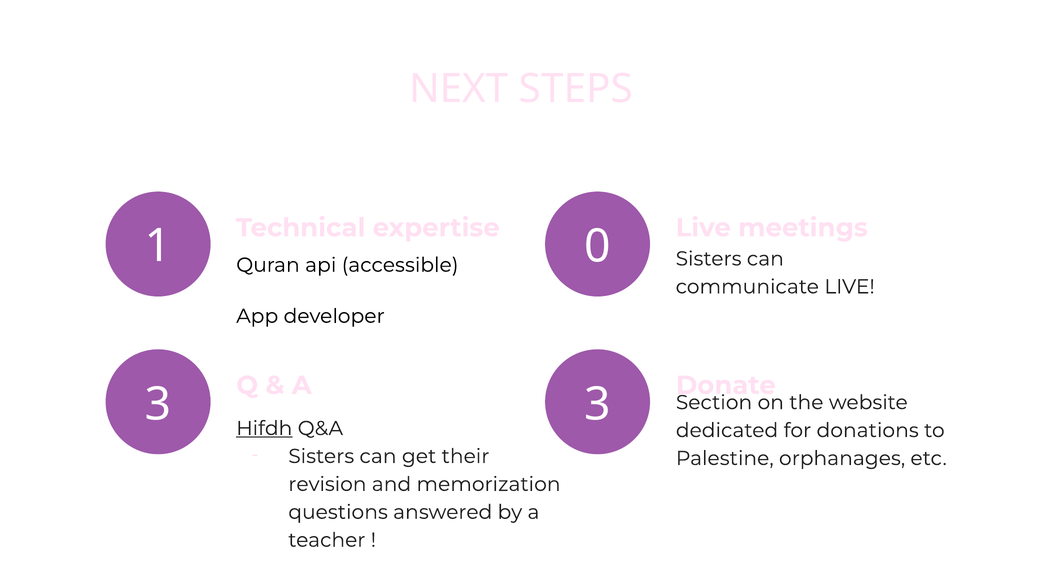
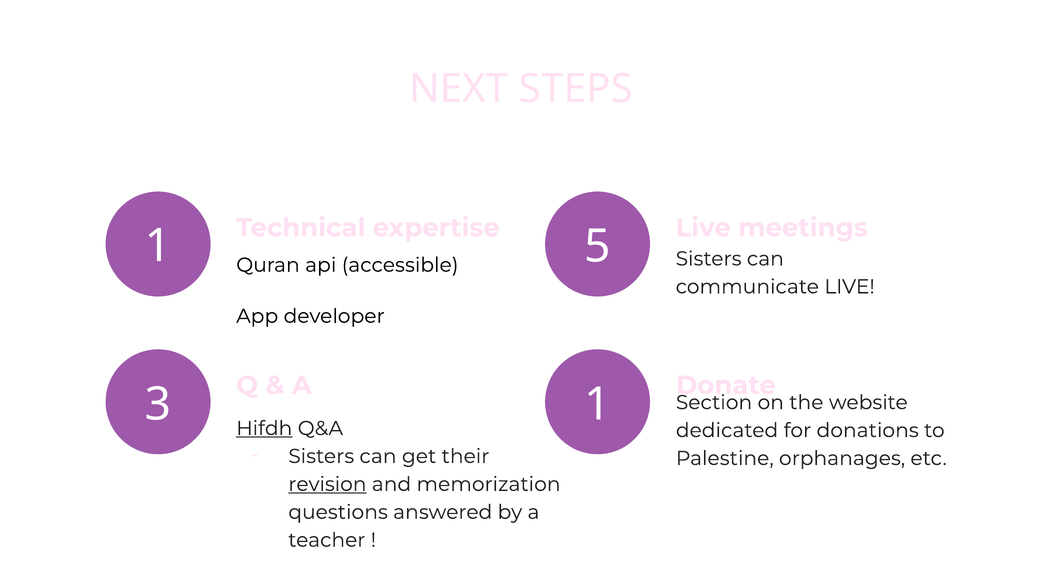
0: 0 -> 5
3 3: 3 -> 1
revision underline: none -> present
